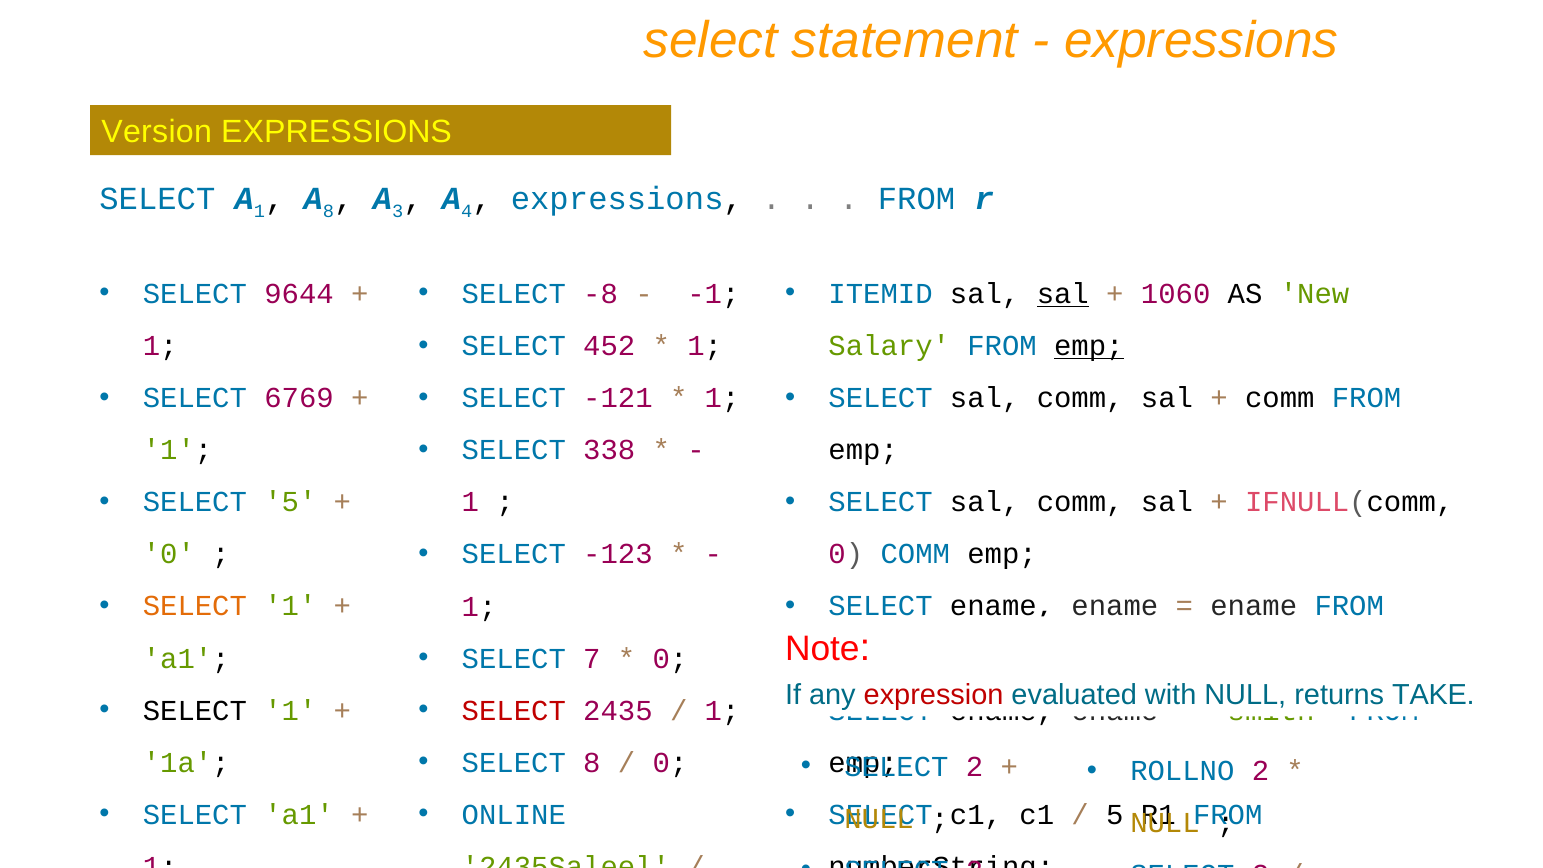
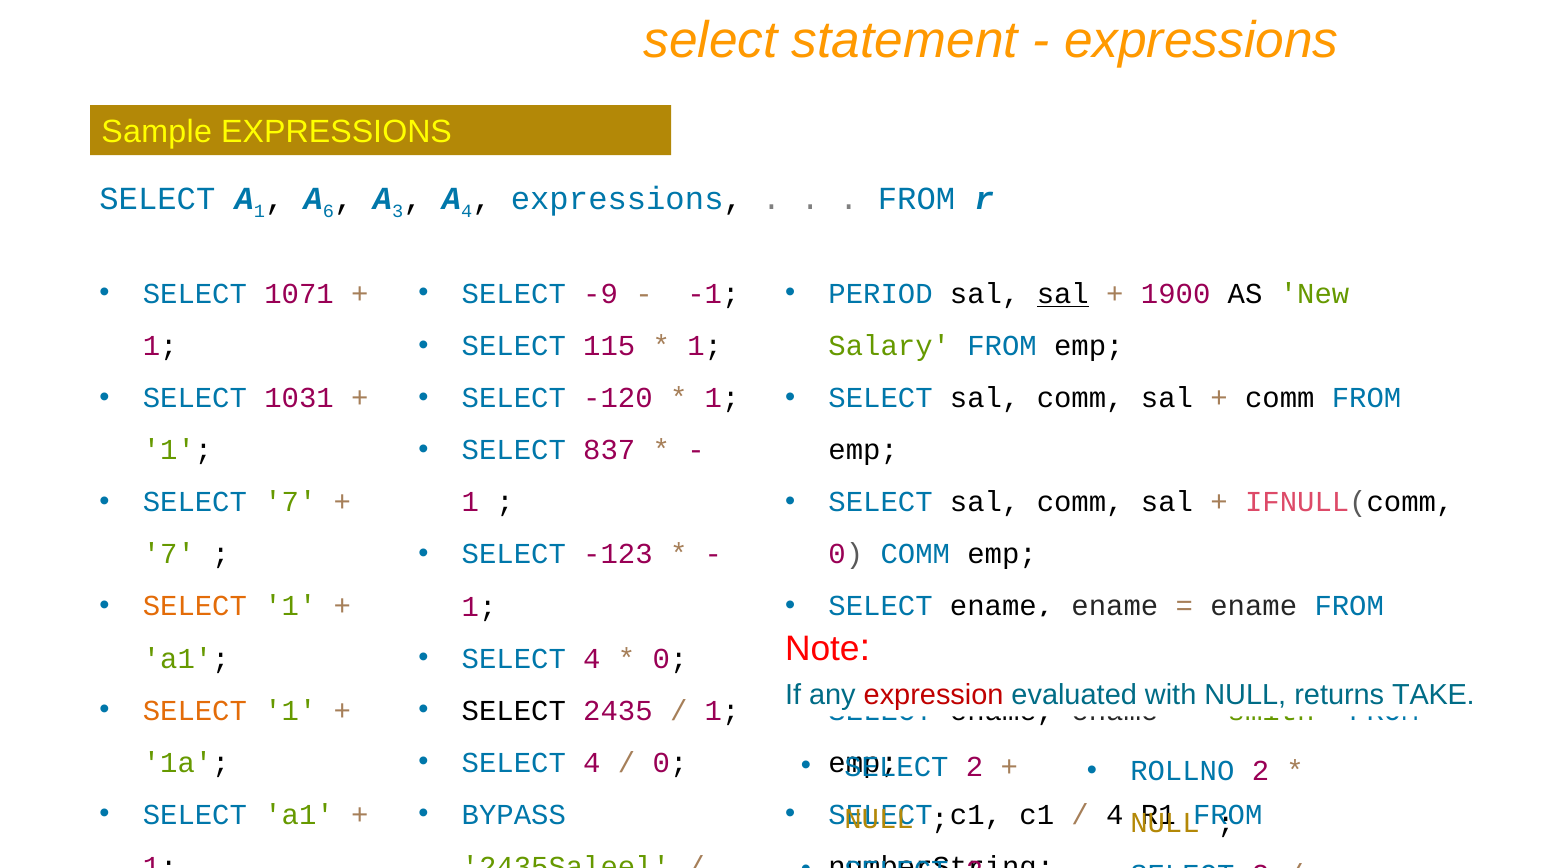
Version: Version -> Sample
8 at (329, 211): 8 -> 6
9644: 9644 -> 1071
ITEMID: ITEMID -> PERIOD
1060: 1060 -> 1900
-8: -8 -> -9
452: 452 -> 115
emp at (1089, 346) underline: present -> none
6769: 6769 -> 1031
-121: -121 -> -120
338: 338 -> 837
SELECT 5: 5 -> 7
0 at (169, 554): 0 -> 7
7 at (592, 659): 7 -> 4
SELECT at (195, 711) colour: black -> orange
SELECT at (514, 711) colour: red -> black
8 at (592, 763): 8 -> 4
5 at (1115, 815): 5 -> 4
ONLINE: ONLINE -> BYPASS
